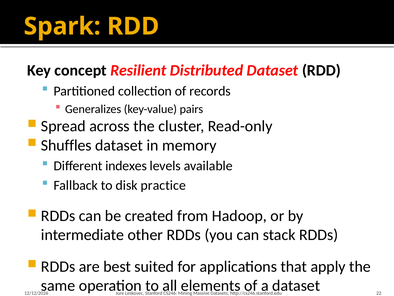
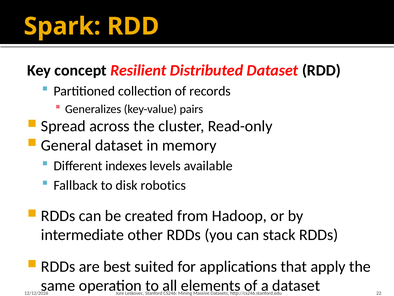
Shuffles: Shuffles -> General
practice: practice -> robotics
